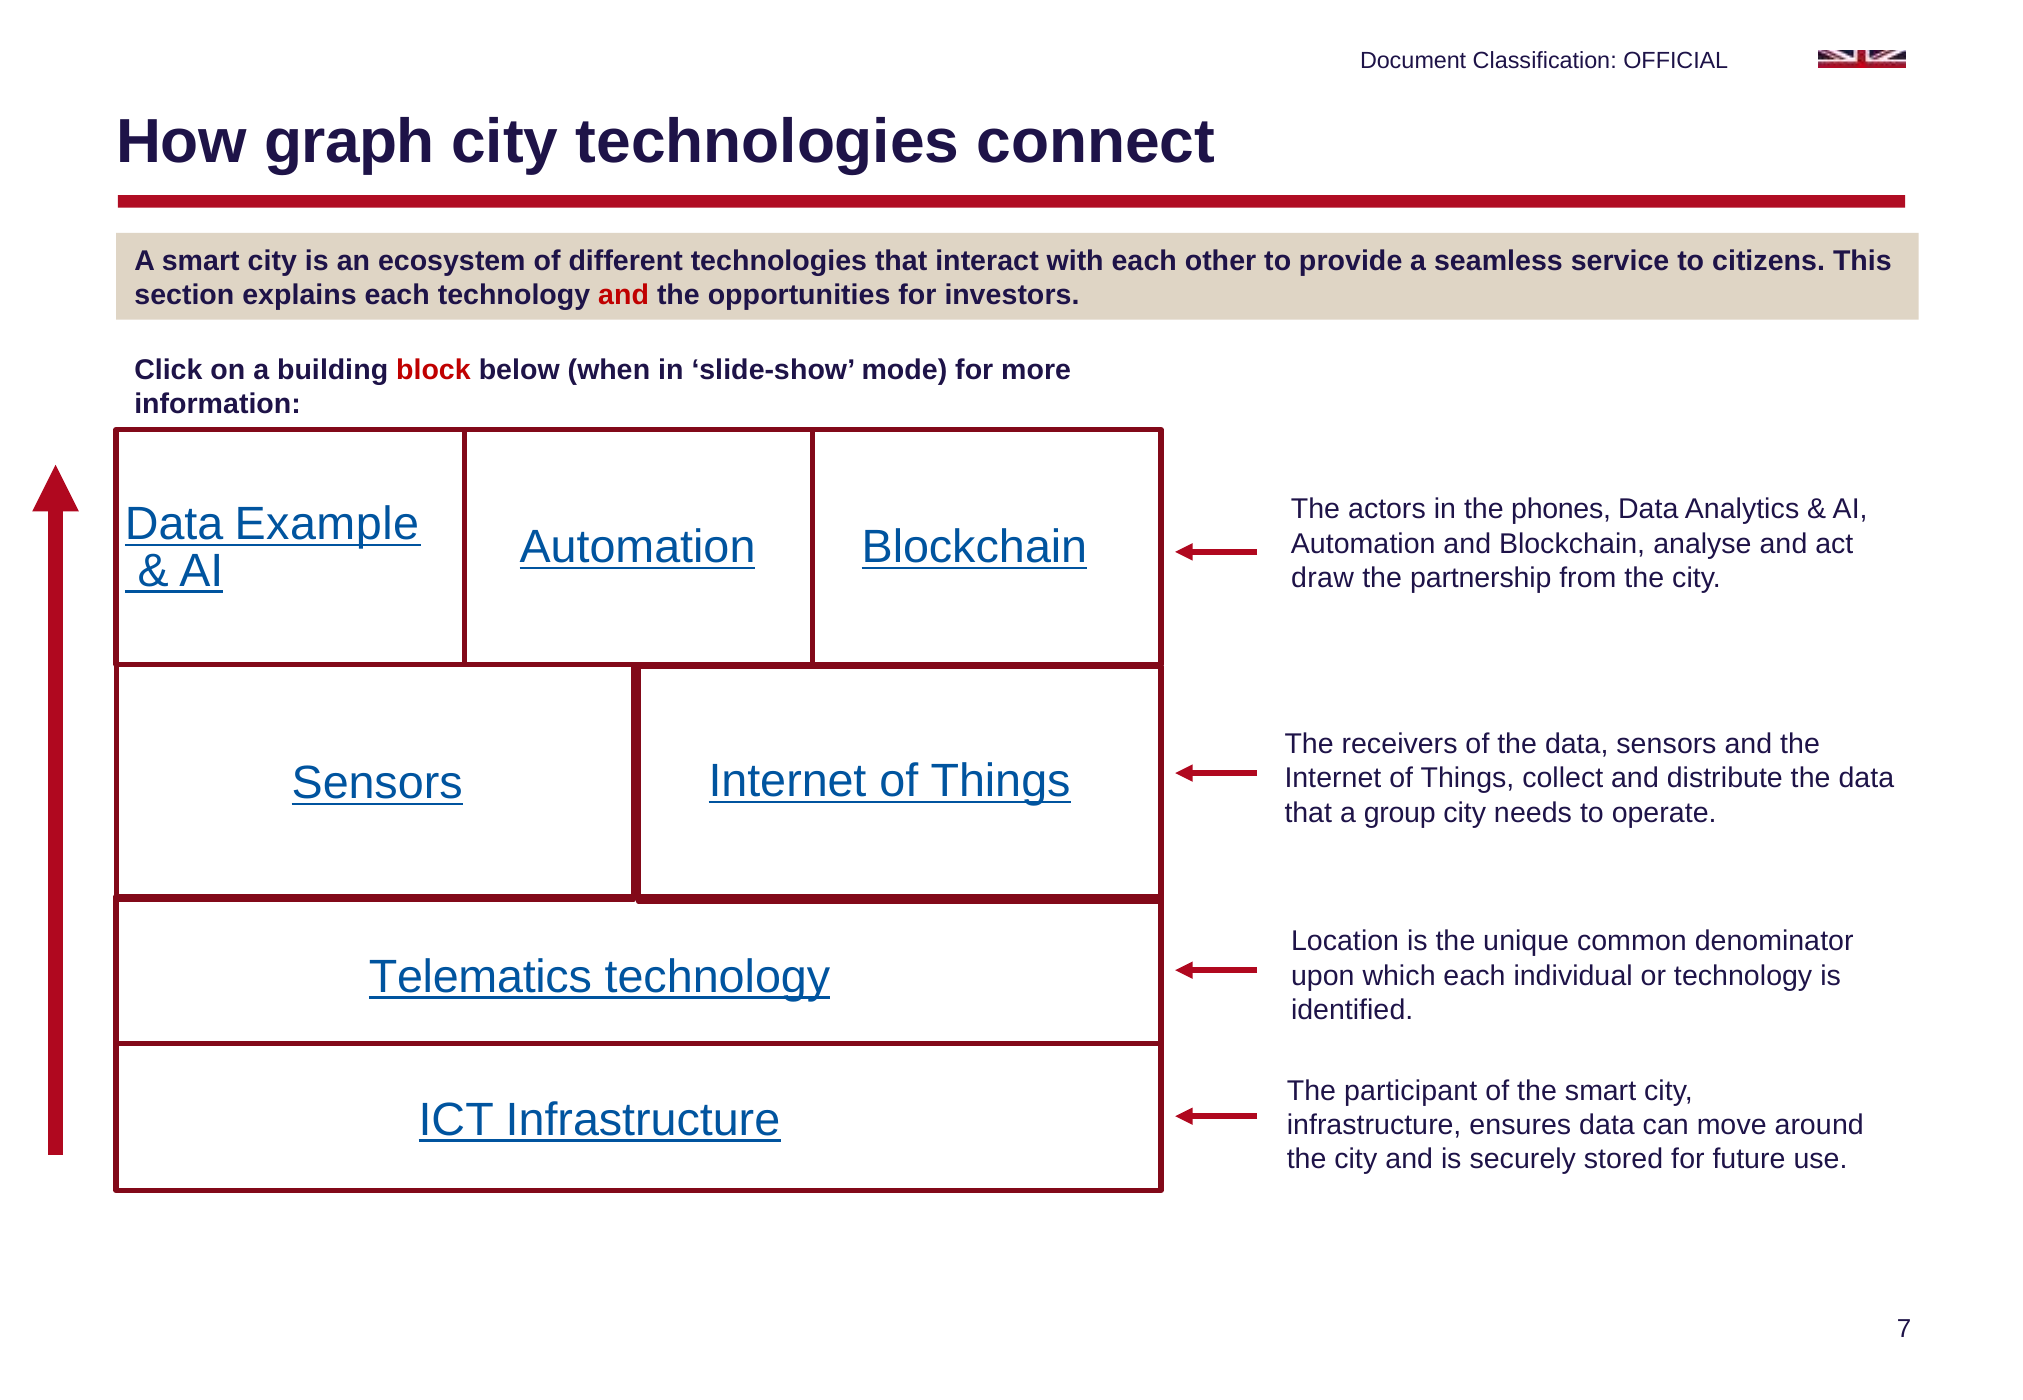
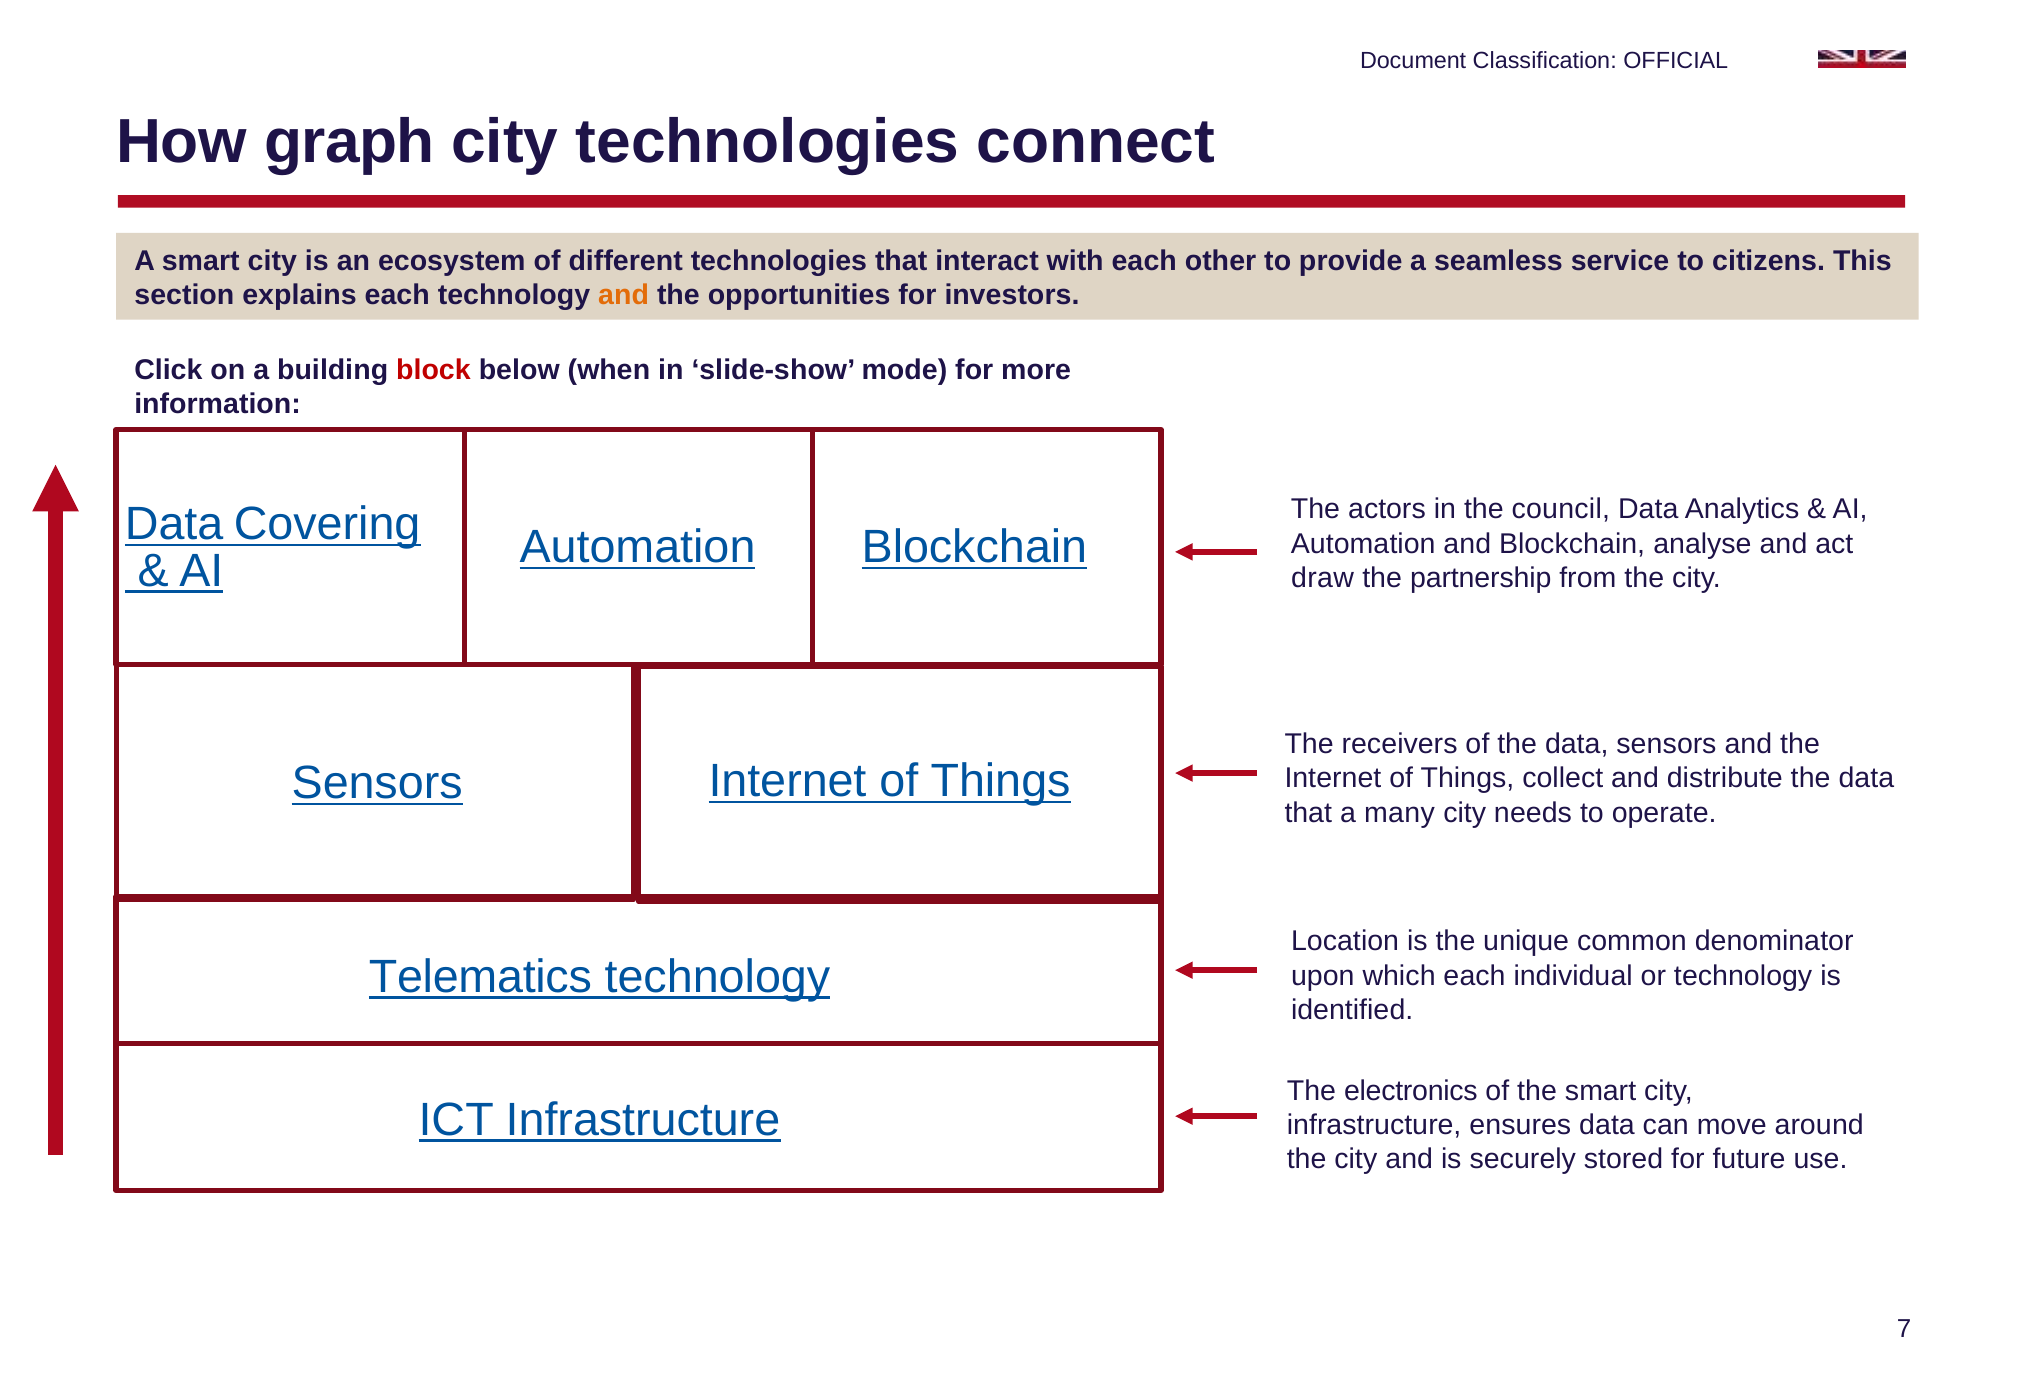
and at (624, 296) colour: red -> orange
phones: phones -> council
Example: Example -> Covering
group: group -> many
participant: participant -> electronics
